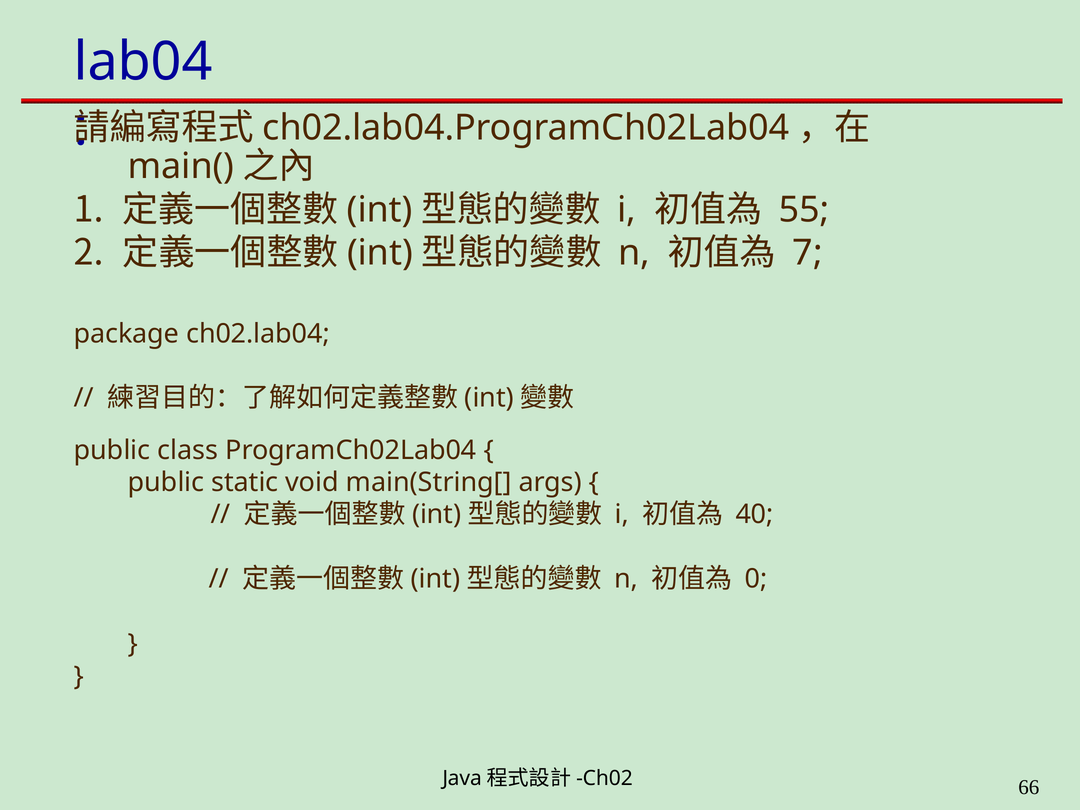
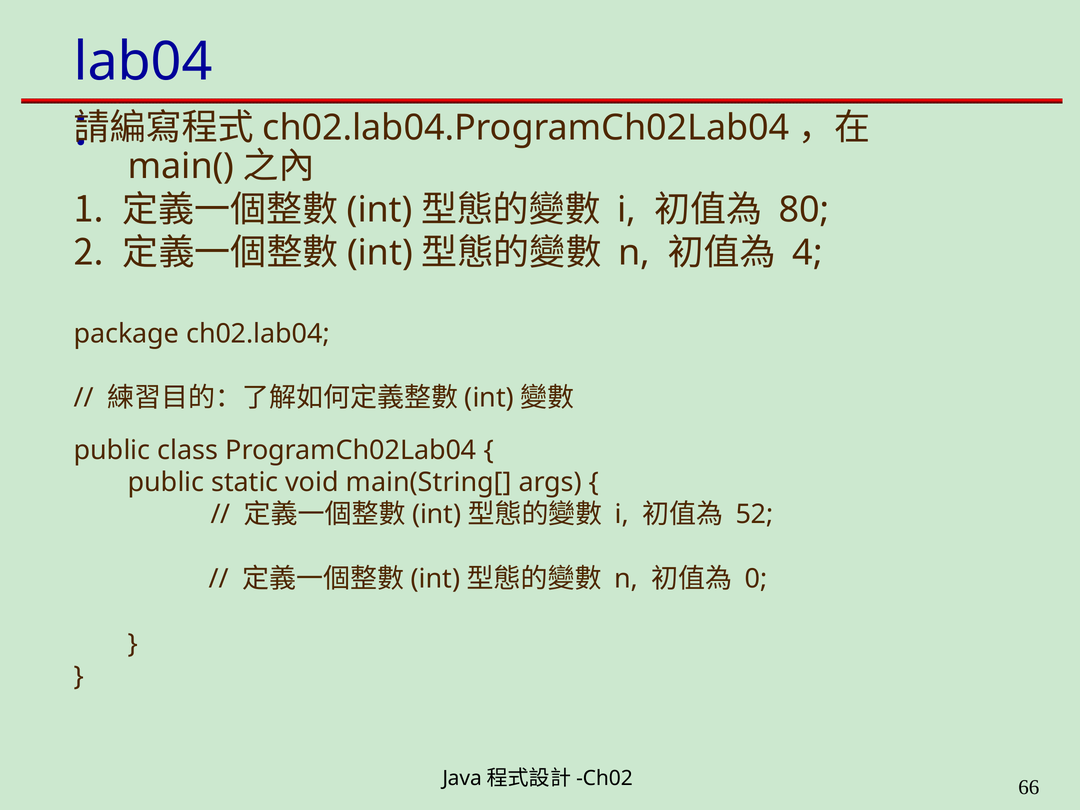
55: 55 -> 80
7: 7 -> 4
40: 40 -> 52
